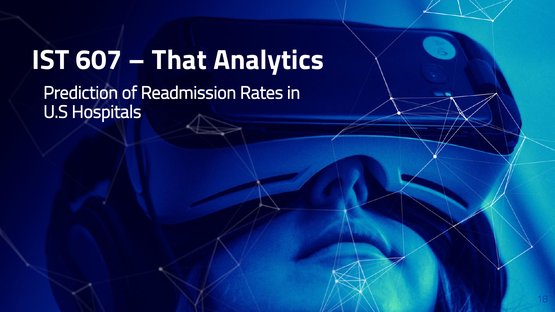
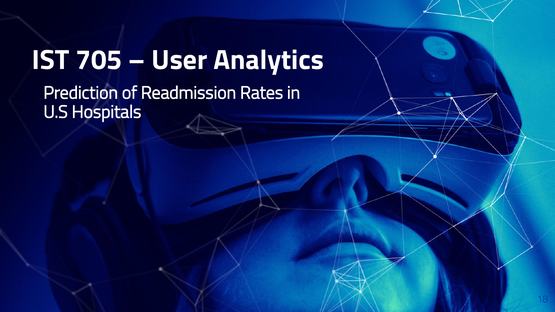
607: 607 -> 705
That: That -> User
